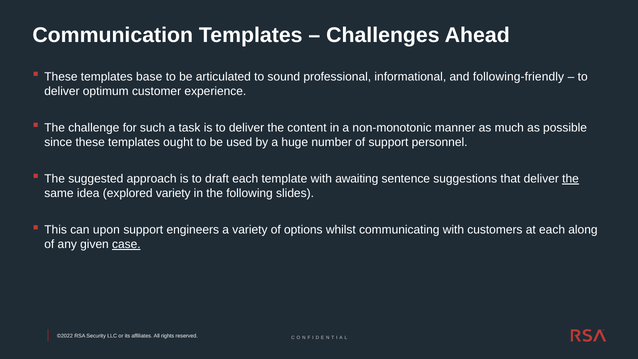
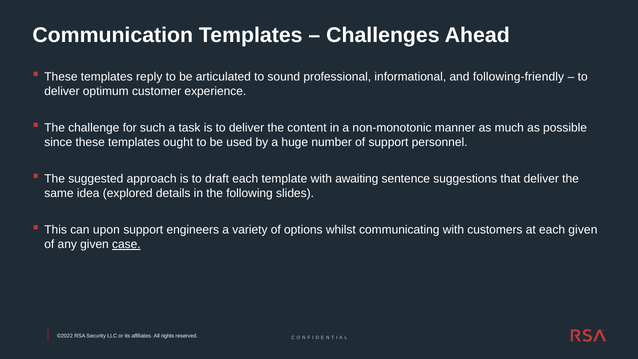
base: base -> reply
the at (571, 179) underline: present -> none
explored variety: variety -> details
each along: along -> given
